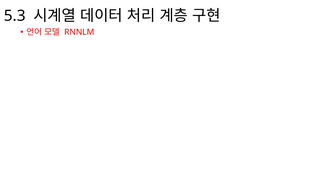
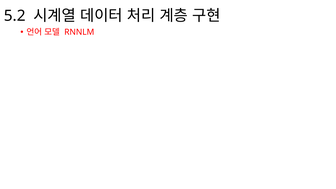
5.3: 5.3 -> 5.2
